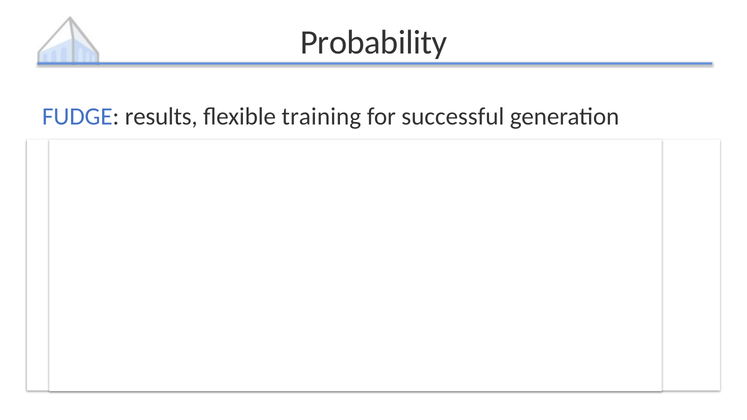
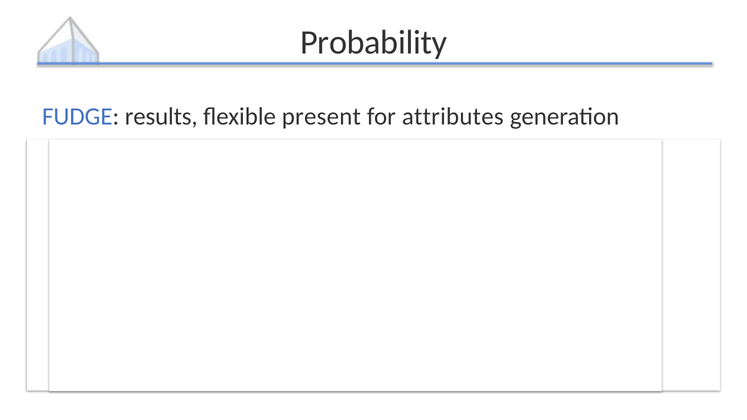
flexible training: training -> present
for successful: successful -> attributes
